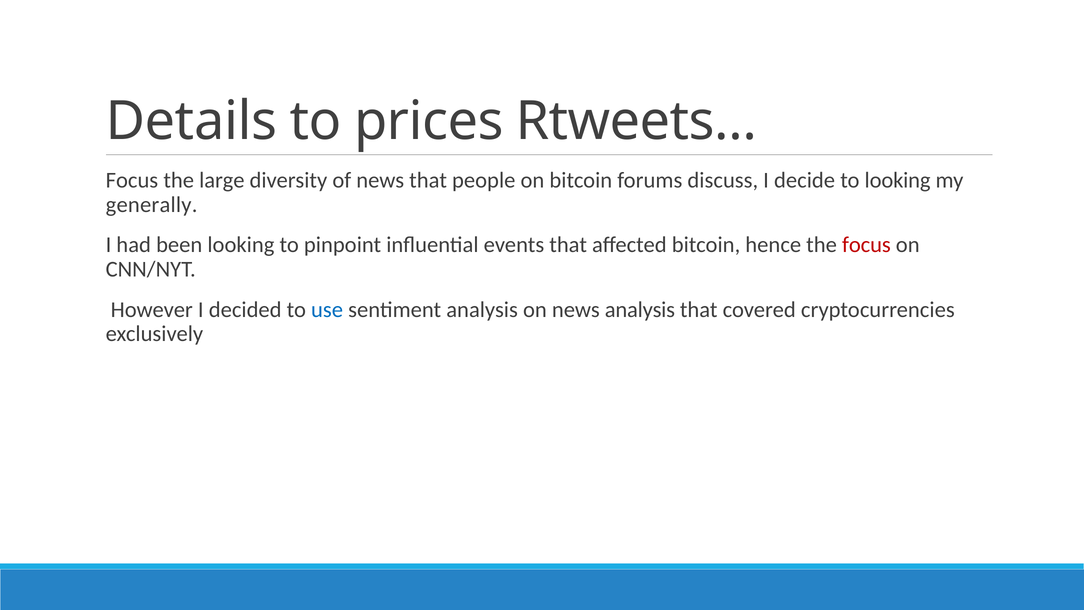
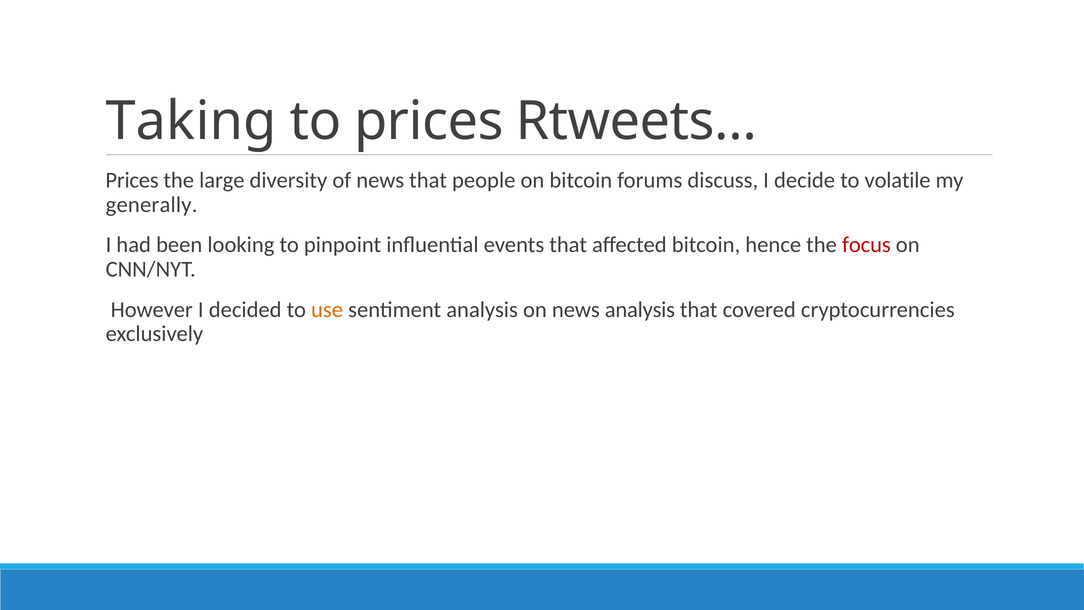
Details: Details -> Taking
Focus at (132, 180): Focus -> Prices
to looking: looking -> volatile
use colour: blue -> orange
